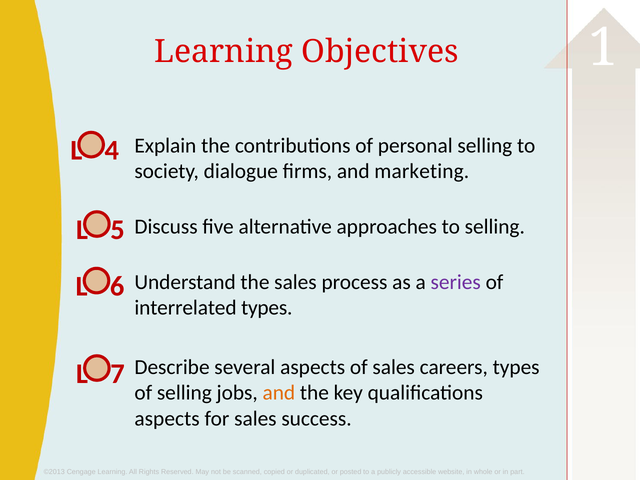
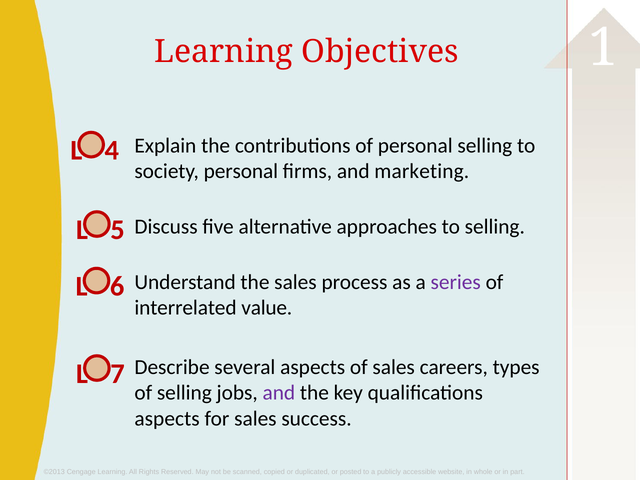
society dialogue: dialogue -> personal
interrelated types: types -> value
and at (279, 393) colour: orange -> purple
